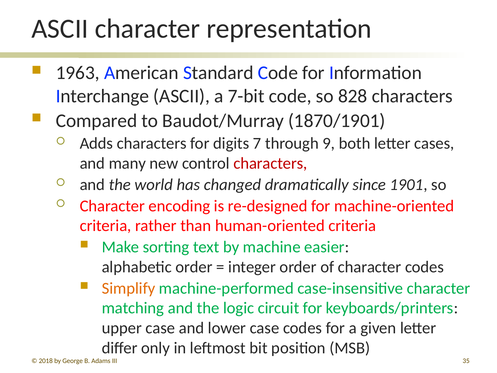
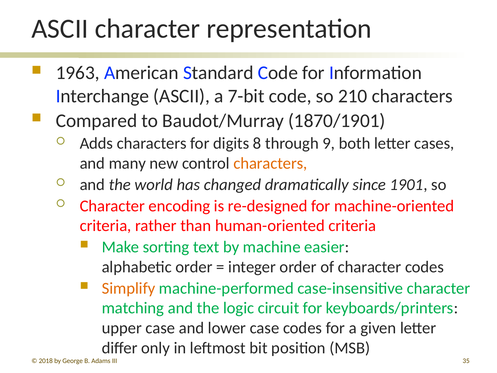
828: 828 -> 210
7: 7 -> 8
characters at (270, 163) colour: red -> orange
